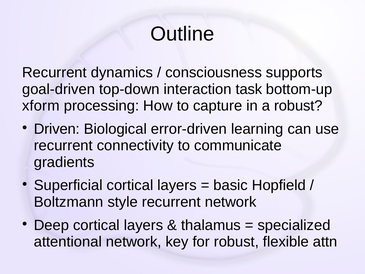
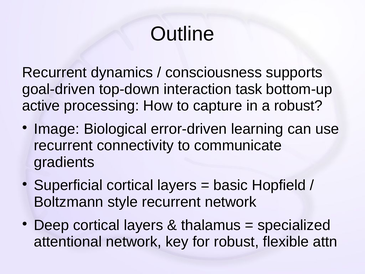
xform: xform -> active
Driven: Driven -> Image
